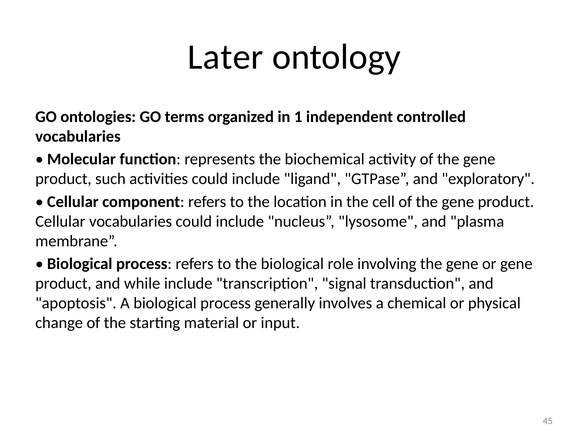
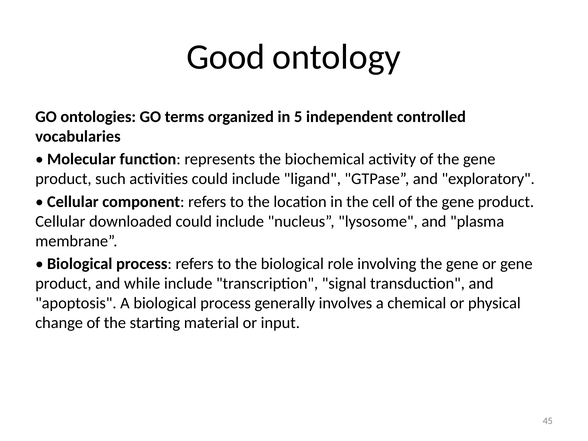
Later: Later -> Good
1: 1 -> 5
Cellular vocabularies: vocabularies -> downloaded
